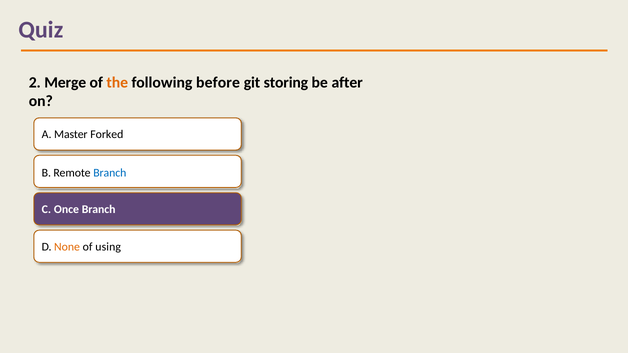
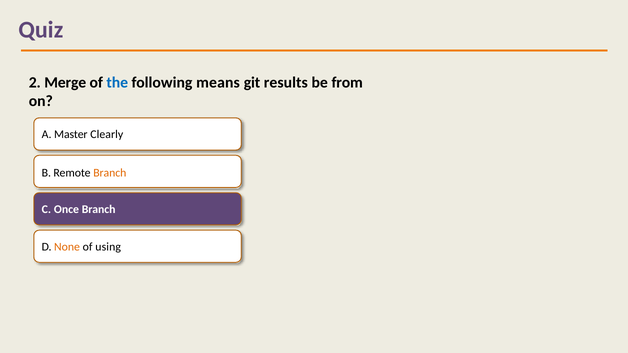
the colour: orange -> blue
before: before -> means
storing: storing -> results
after: after -> from
Forked: Forked -> Clearly
Branch at (110, 173) colour: blue -> orange
